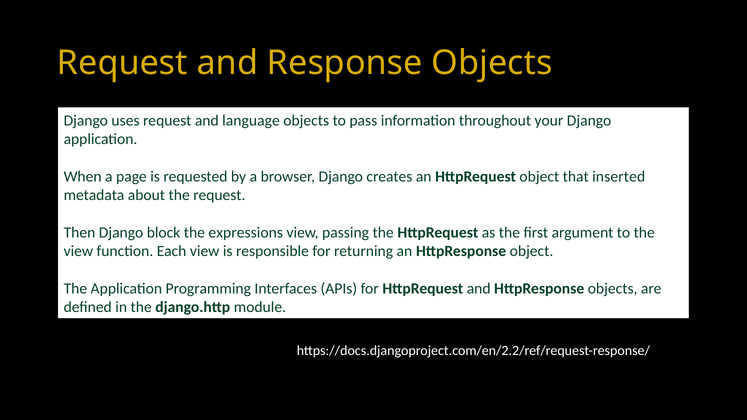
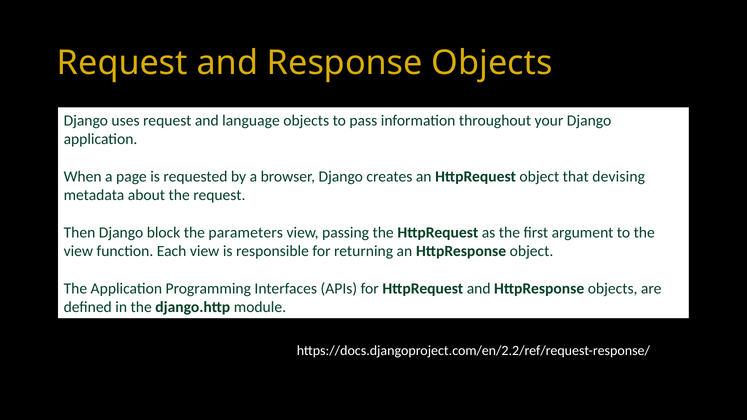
inserted: inserted -> devising
expressions: expressions -> parameters
